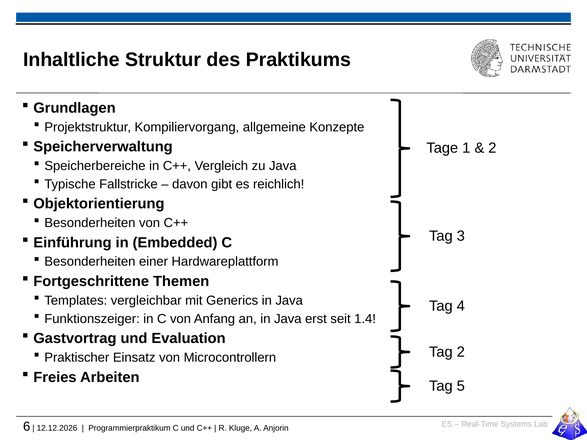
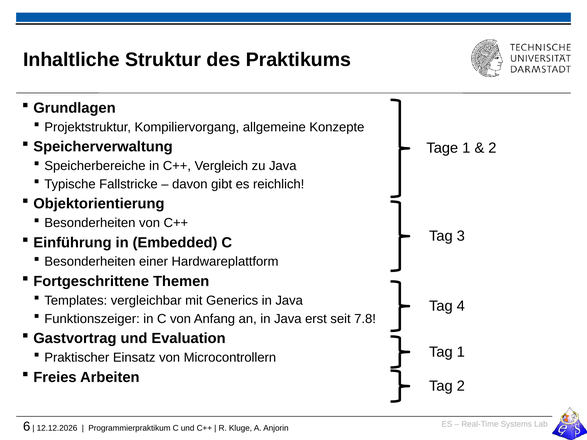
1.4: 1.4 -> 7.8
Tag 2: 2 -> 1
Tag 5: 5 -> 2
